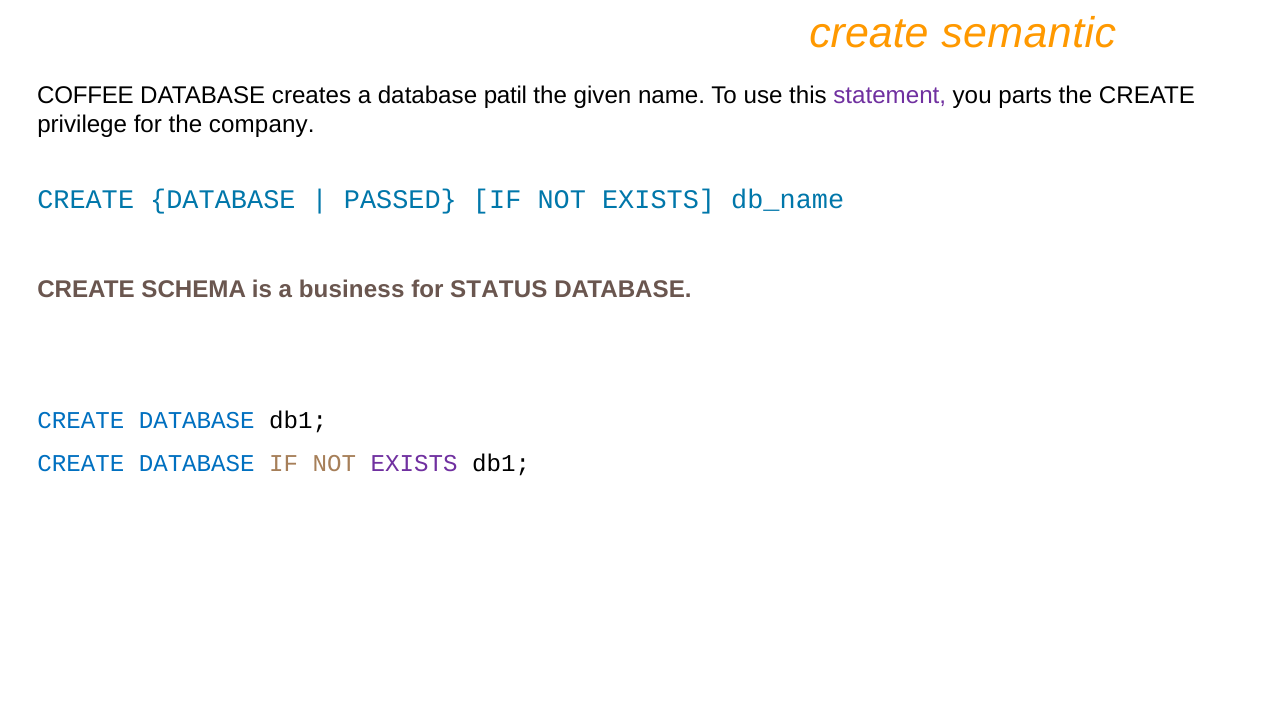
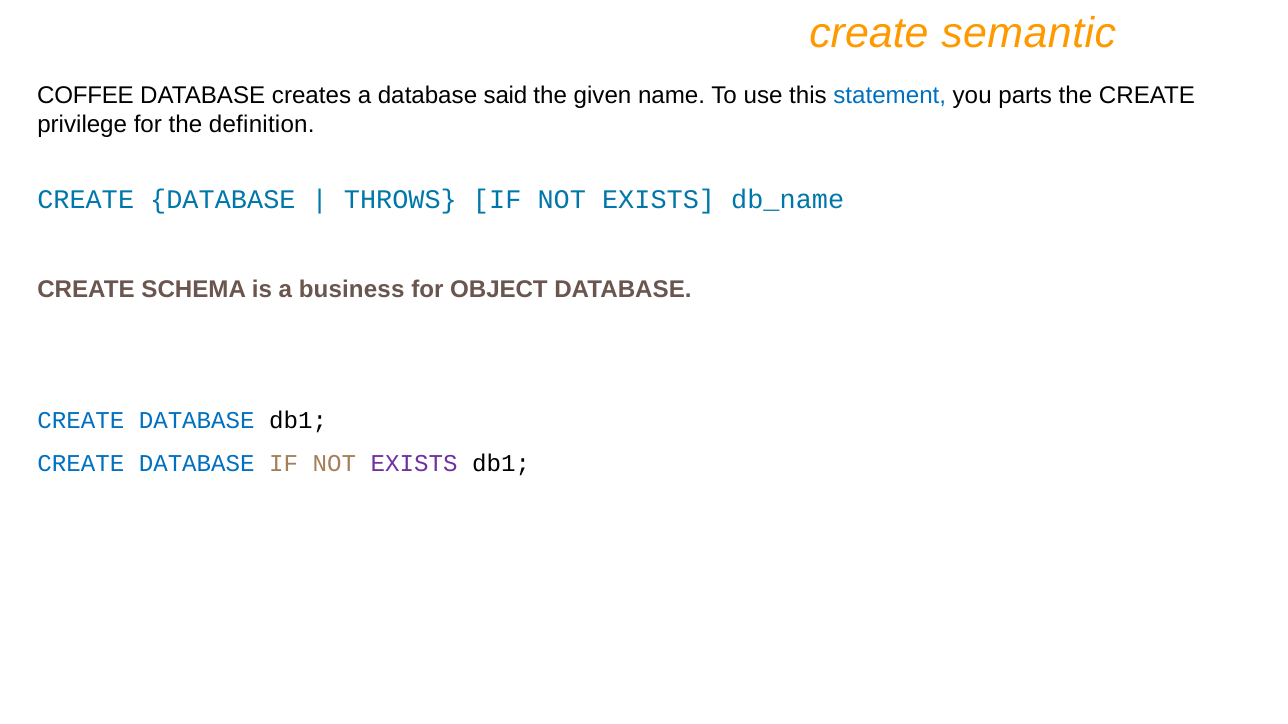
patil: patil -> said
statement colour: purple -> blue
company: company -> definition
PASSED: PASSED -> THROWS
STATUS: STATUS -> OBJECT
